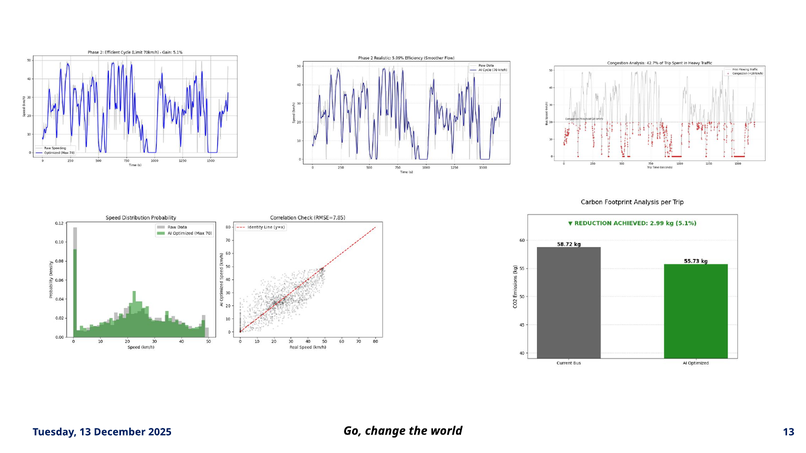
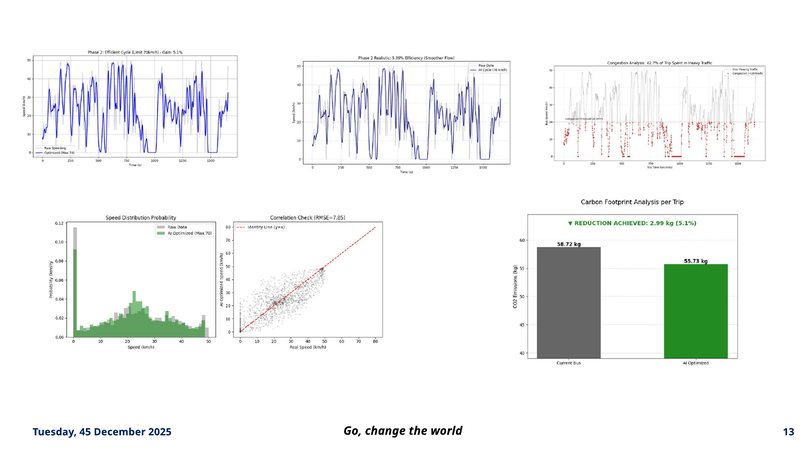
Tuesday 13: 13 -> 45
